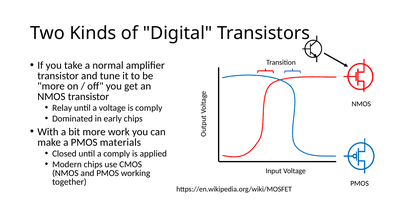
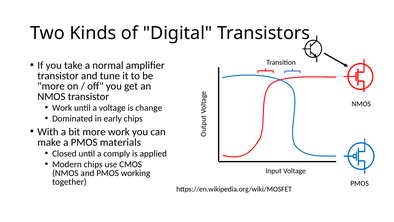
Relay at (62, 108): Relay -> Work
is comply: comply -> change
